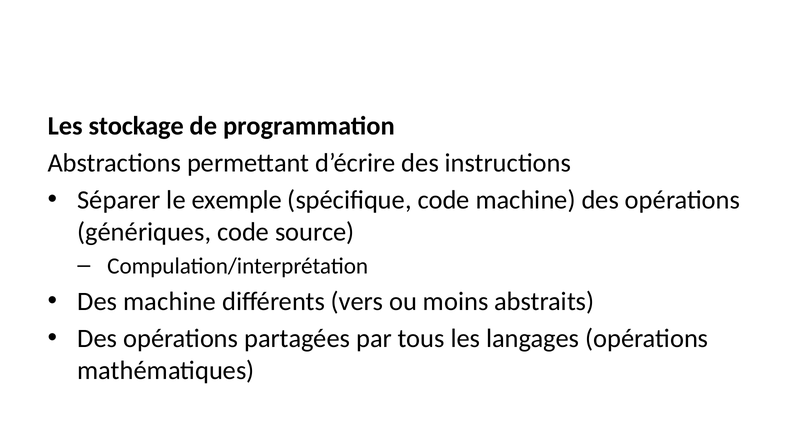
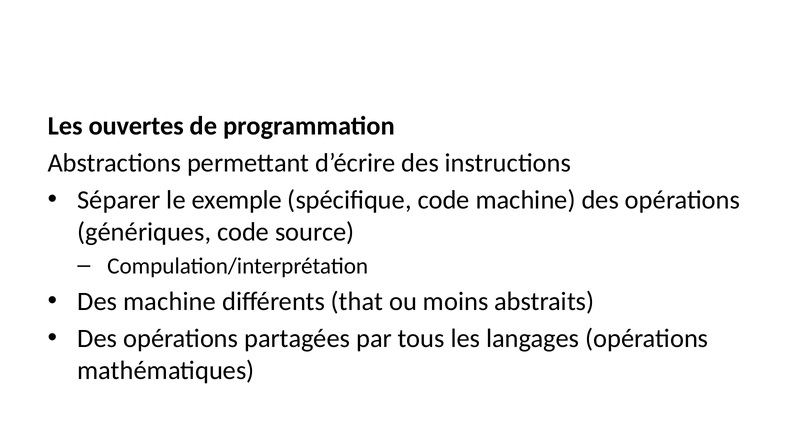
stockage: stockage -> ouvertes
vers: vers -> that
